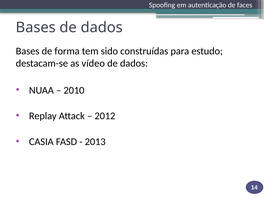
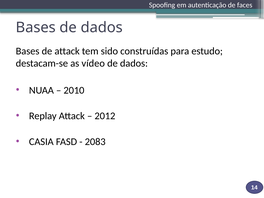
de forma: forma -> attack
2013: 2013 -> 2083
